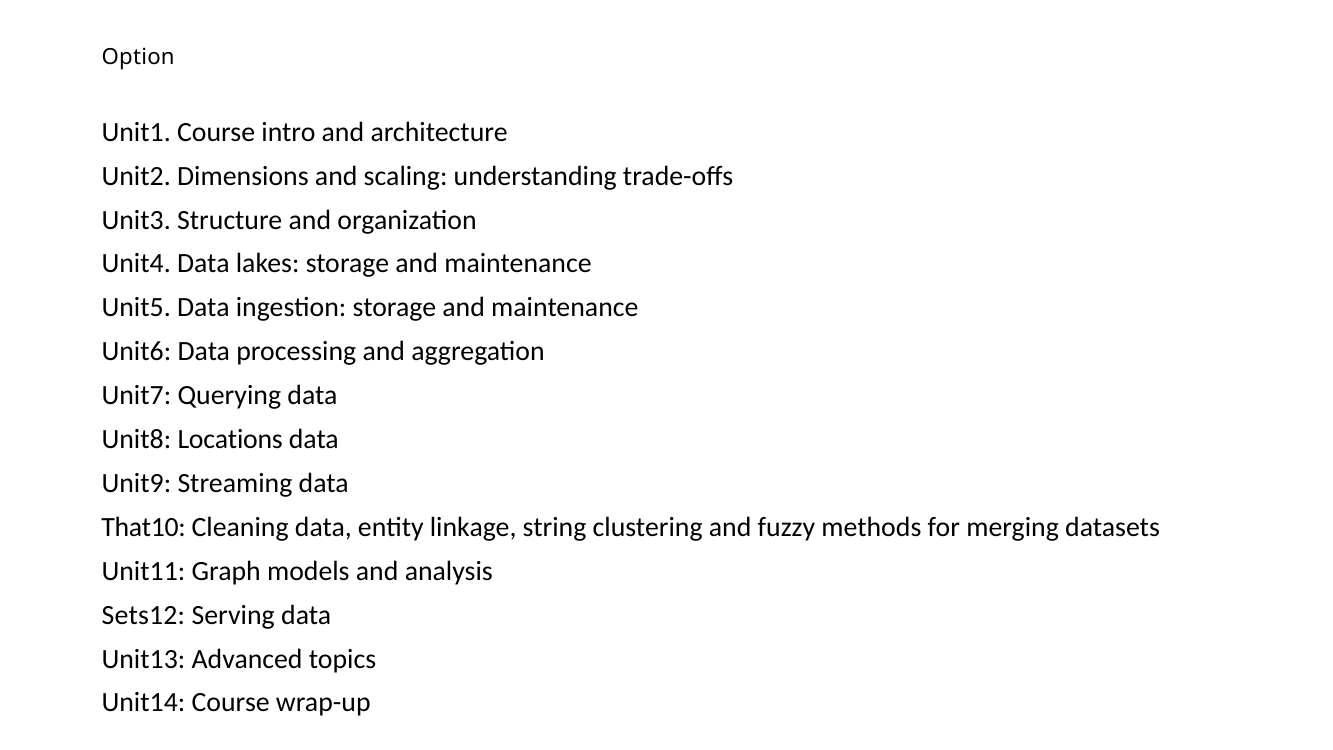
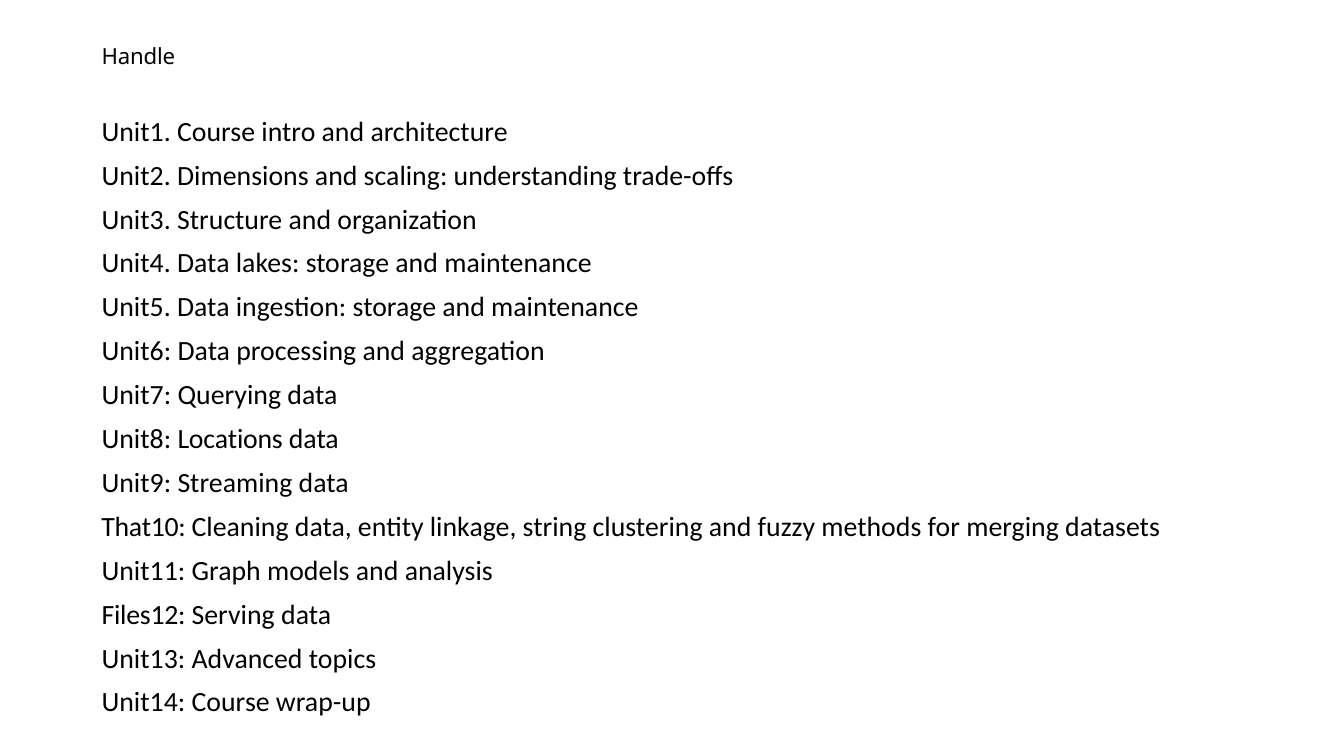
Option: Option -> Handle
Sets12: Sets12 -> Files12
